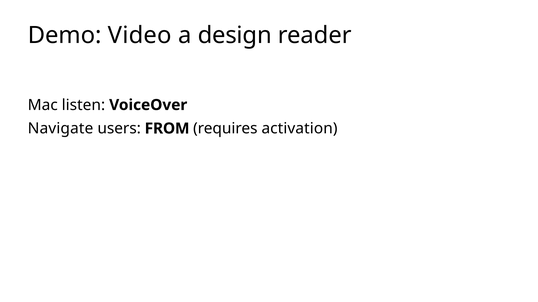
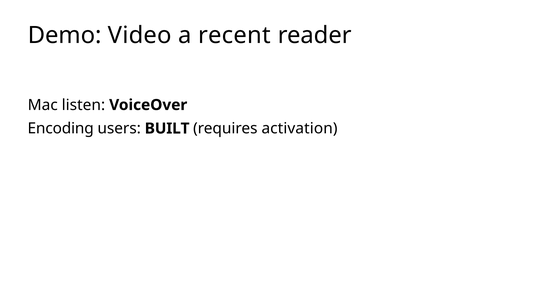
design: design -> recent
Navigate: Navigate -> Encoding
FROM: FROM -> BUILT
